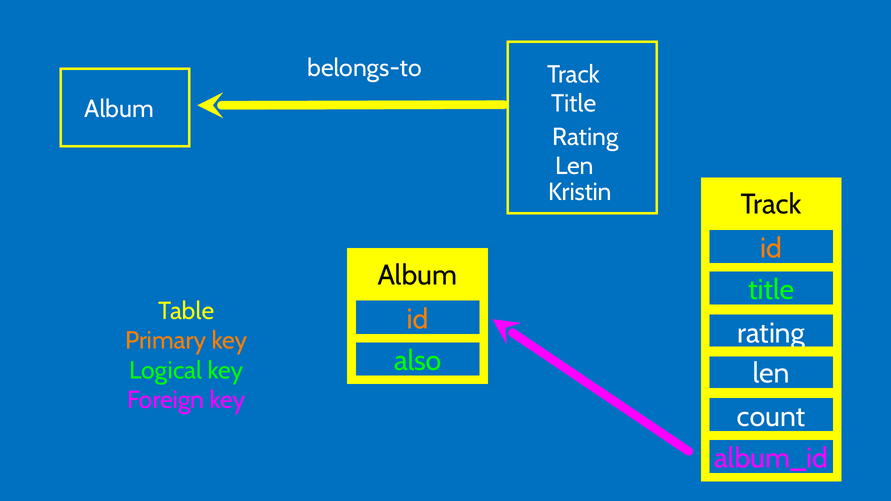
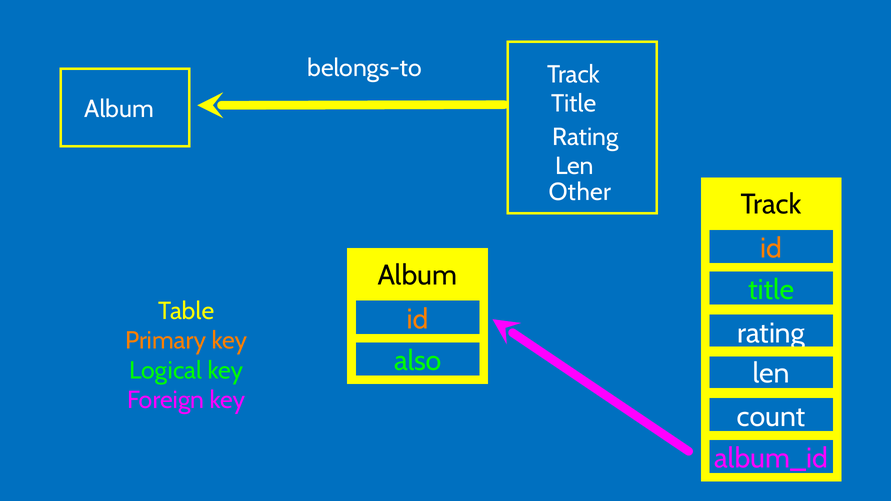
Kristin: Kristin -> Other
